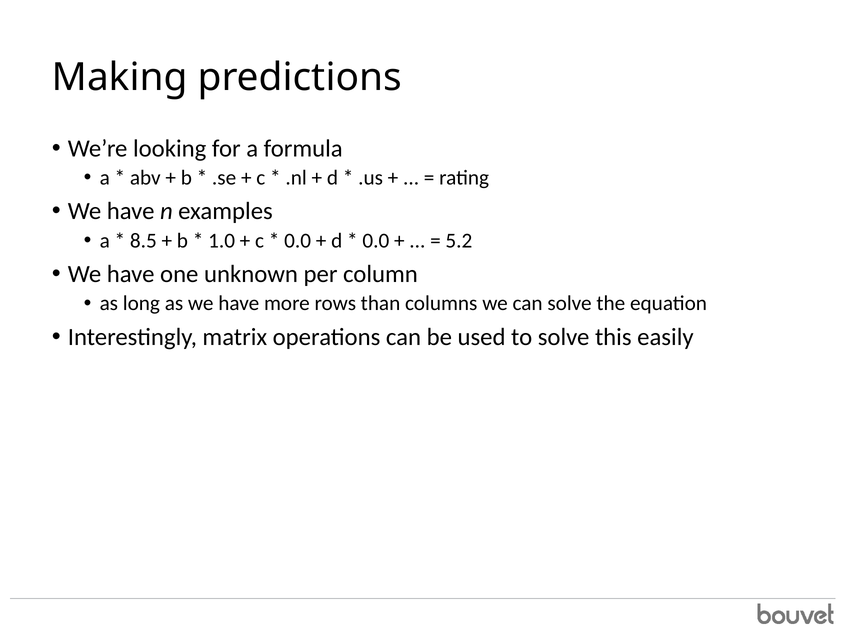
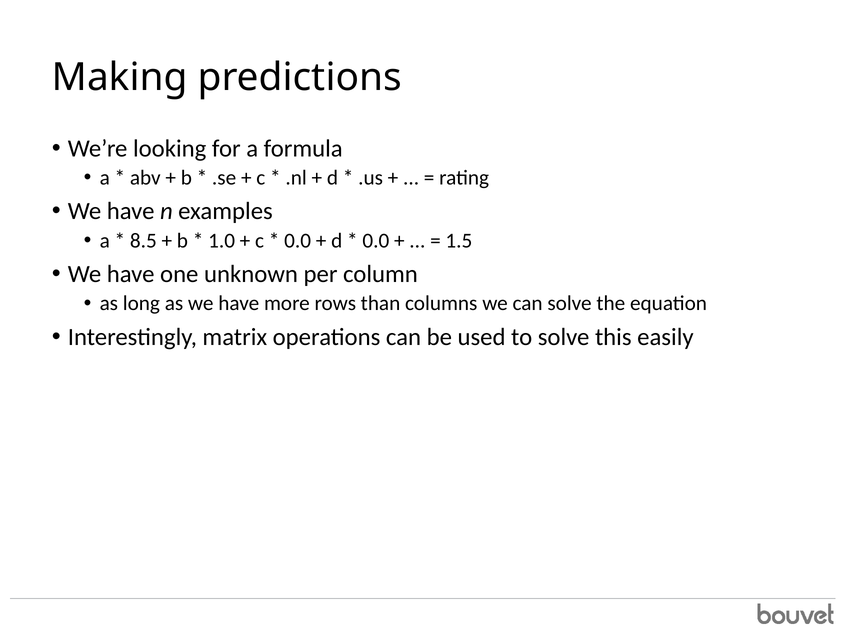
5.2: 5.2 -> 1.5
